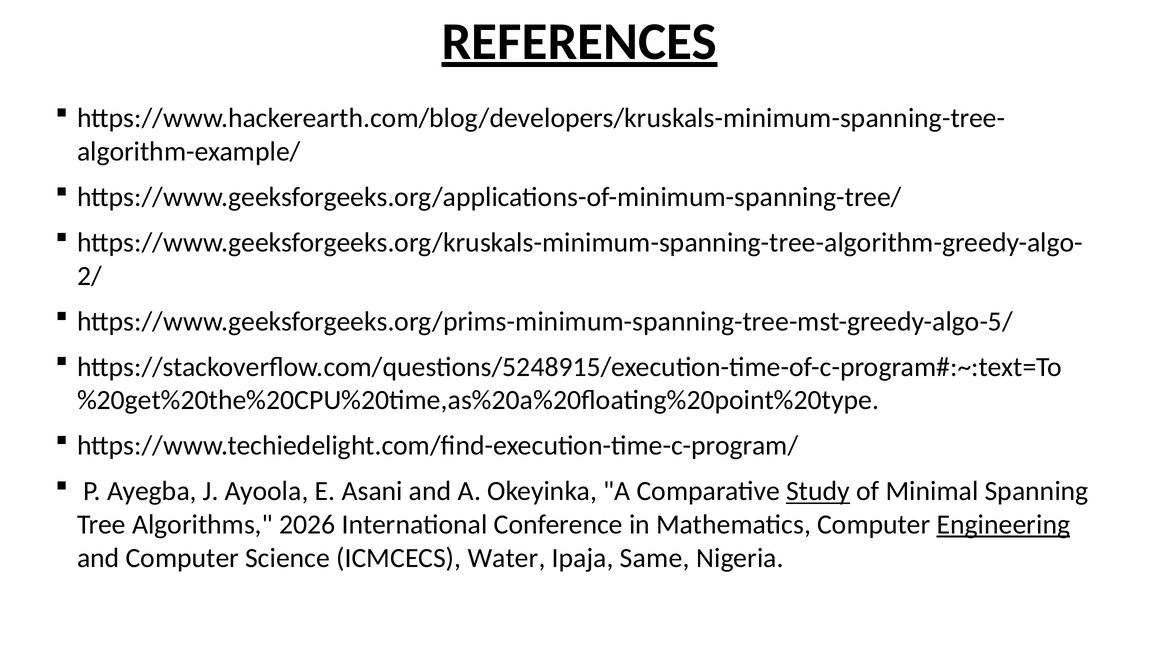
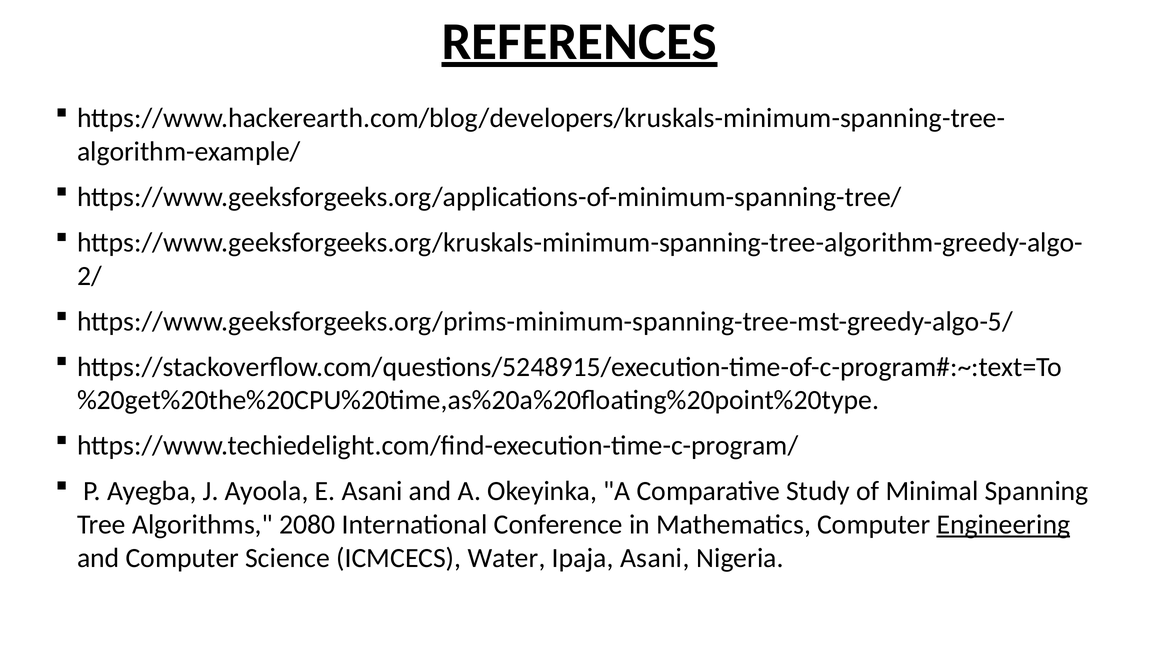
Study underline: present -> none
2026: 2026 -> 2080
Ipaja Same: Same -> Asani
